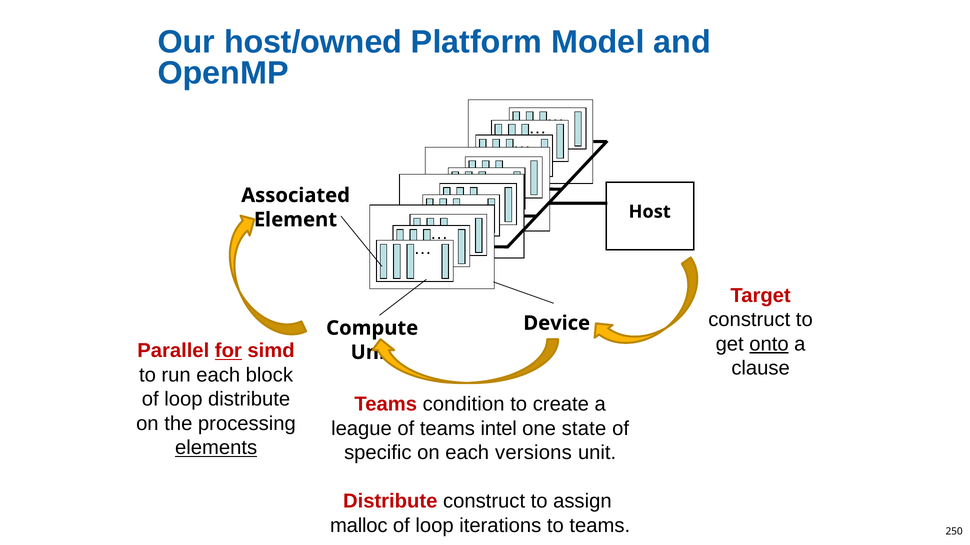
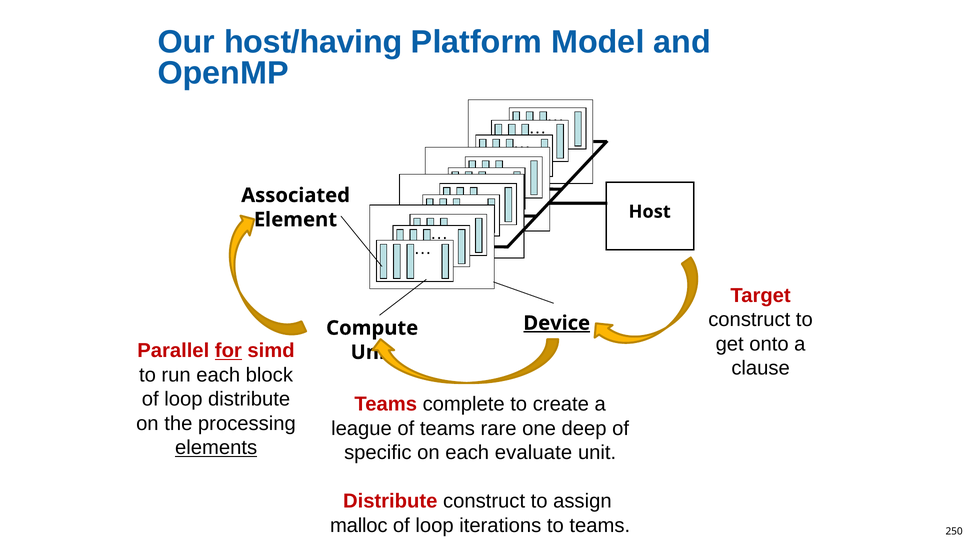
host/owned: host/owned -> host/having
Device underline: none -> present
onto underline: present -> none
condition: condition -> complete
intel: intel -> rare
state: state -> deep
versions: versions -> evaluate
